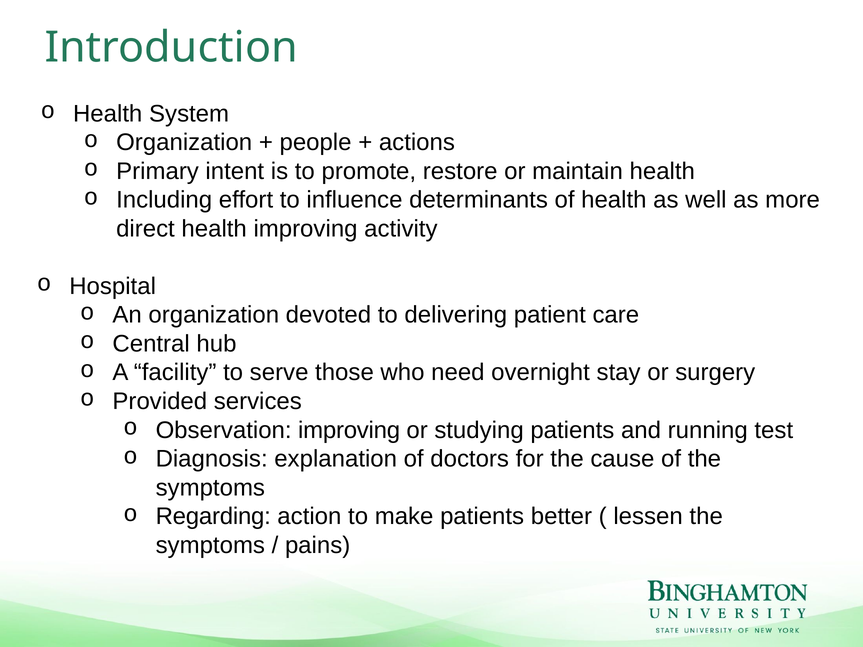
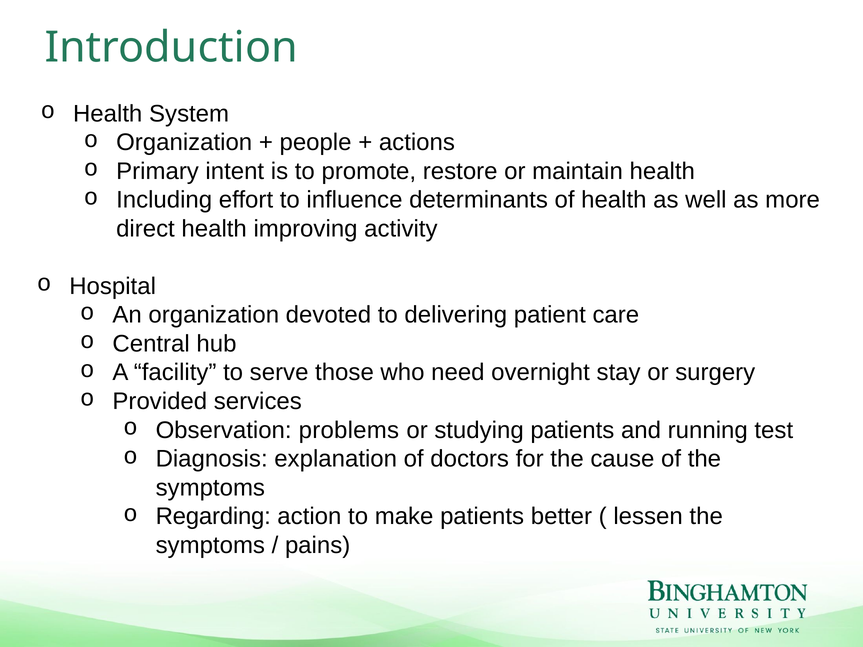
Observation improving: improving -> problems
